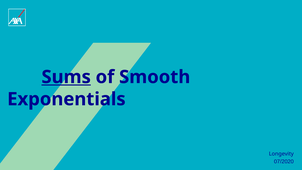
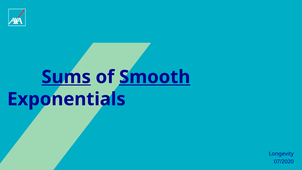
Smooth underline: none -> present
